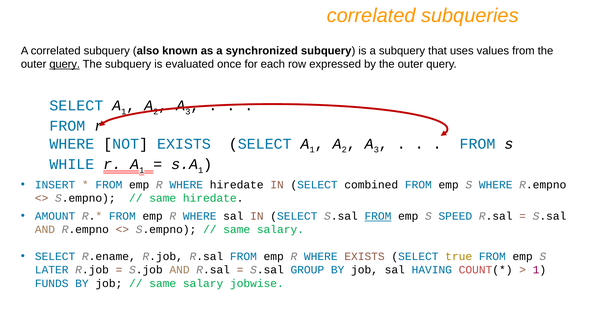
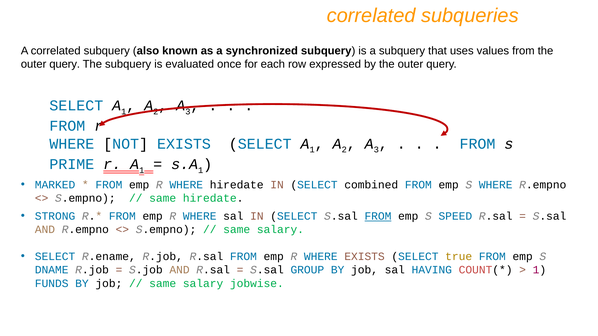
query at (65, 64) underline: present -> none
WHILE: WHILE -> PRIME
INSERT: INSERT -> MARKED
AMOUNT: AMOUNT -> STRONG
LATER: LATER -> DNAME
